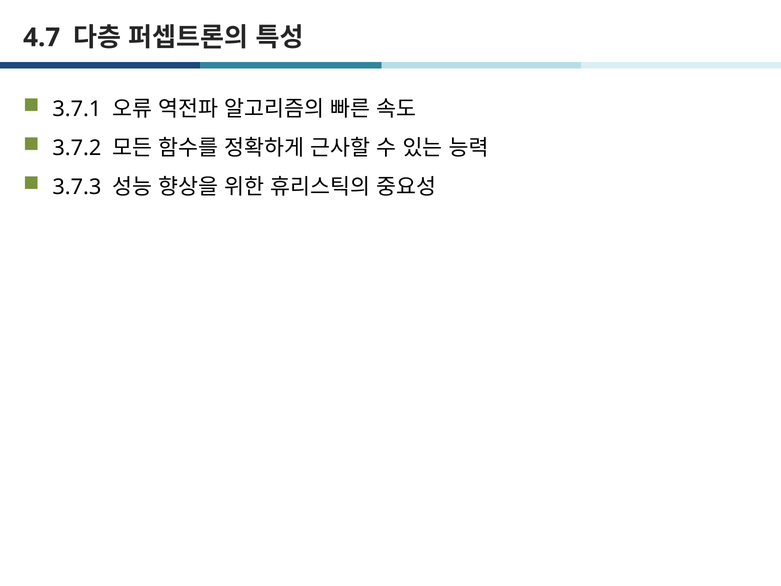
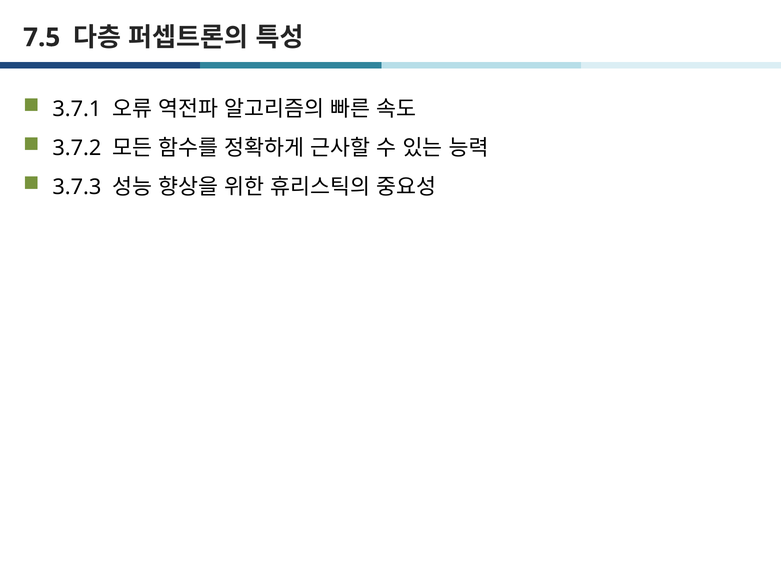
4.7: 4.7 -> 7.5
